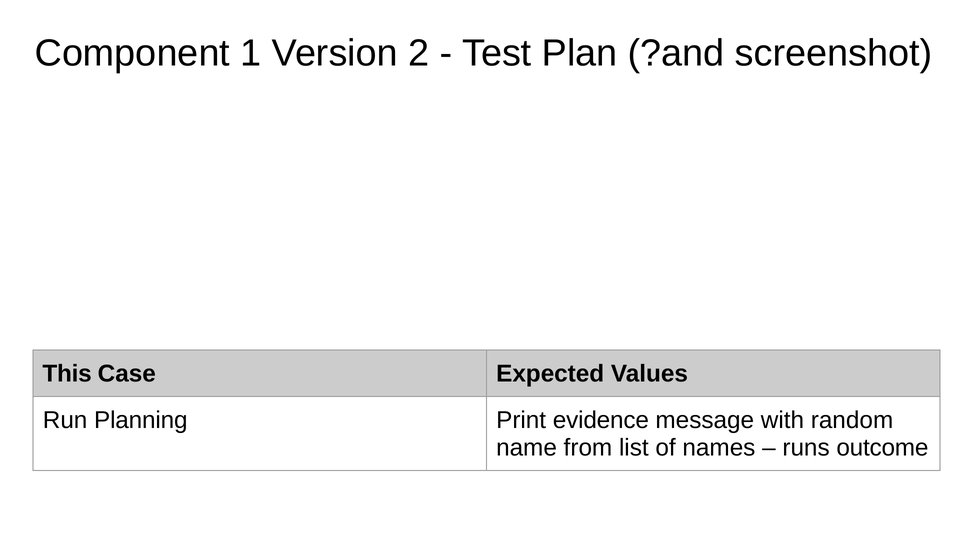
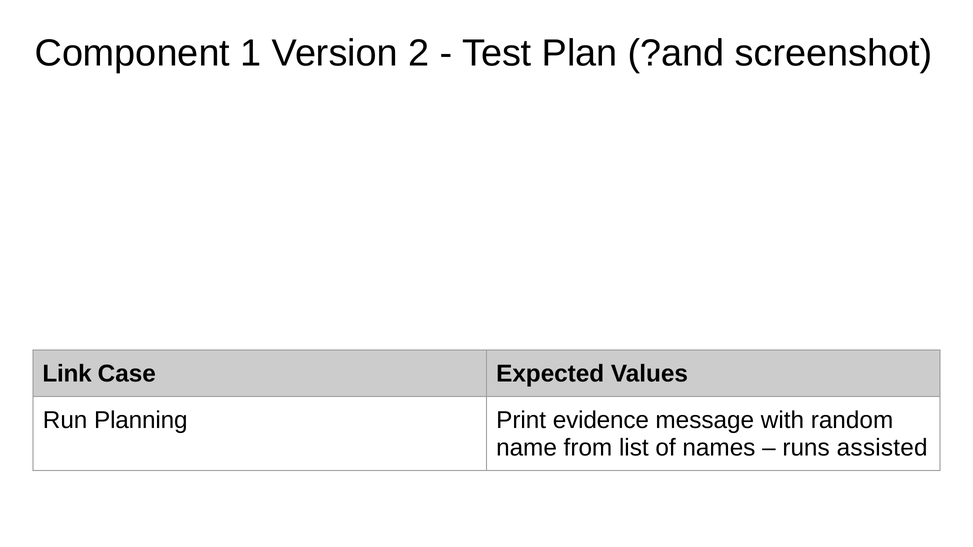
This: This -> Link
outcome: outcome -> assisted
